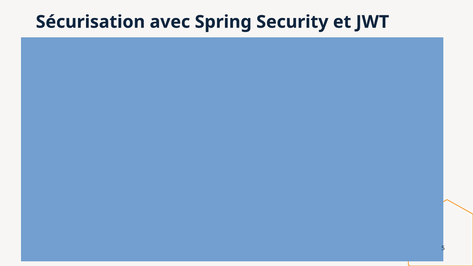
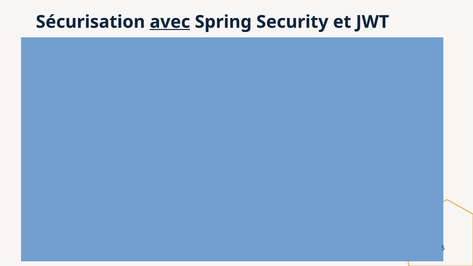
avec underline: none -> present
